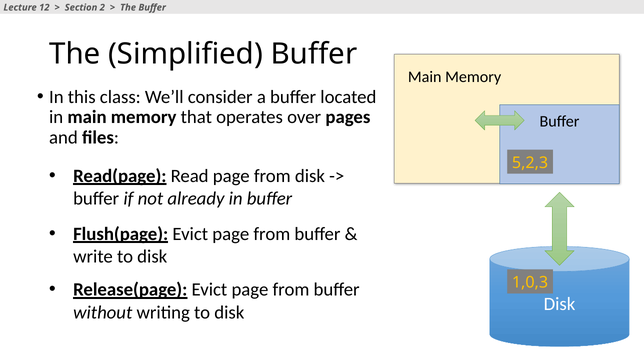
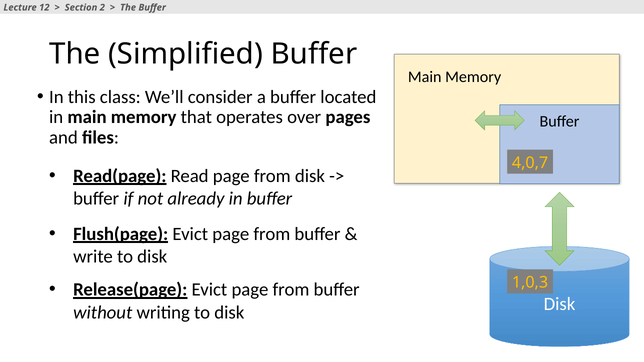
5,2,3: 5,2,3 -> 4,0,7
